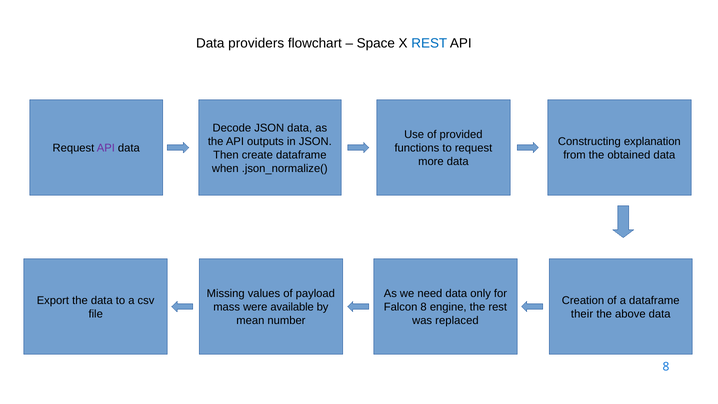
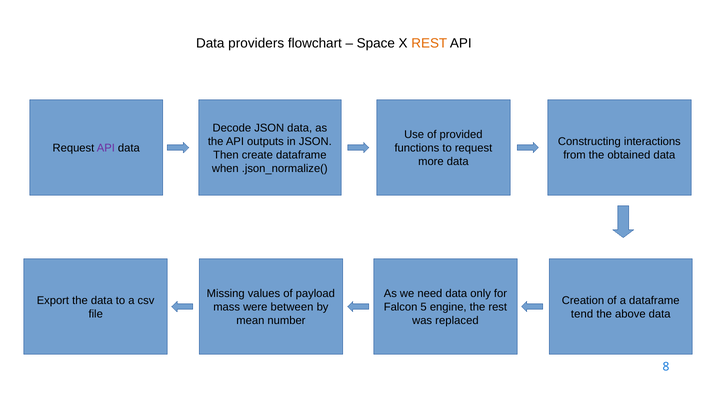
REST at (429, 43) colour: blue -> orange
explanation: explanation -> interactions
available: available -> between
Falcon 8: 8 -> 5
their: their -> tend
